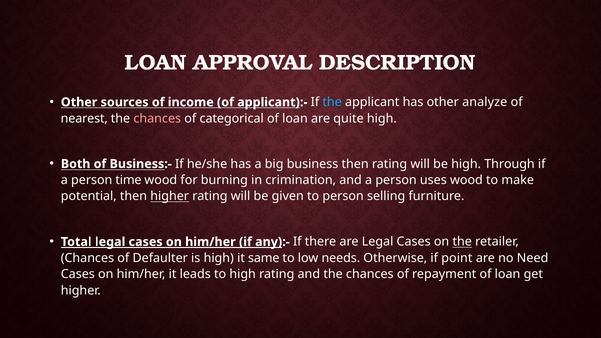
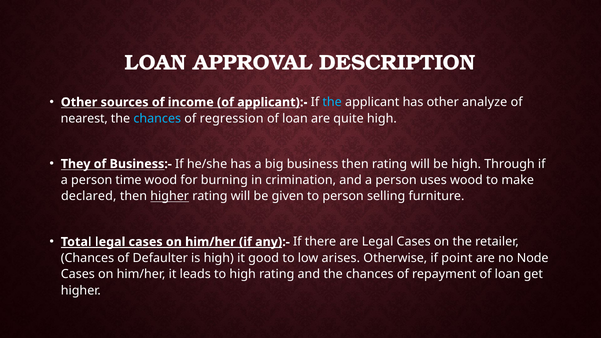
chances at (157, 118) colour: pink -> light blue
categorical: categorical -> regression
Both: Both -> They
potential: potential -> declared
the at (462, 242) underline: present -> none
same: same -> good
needs: needs -> arises
Need: Need -> Node
